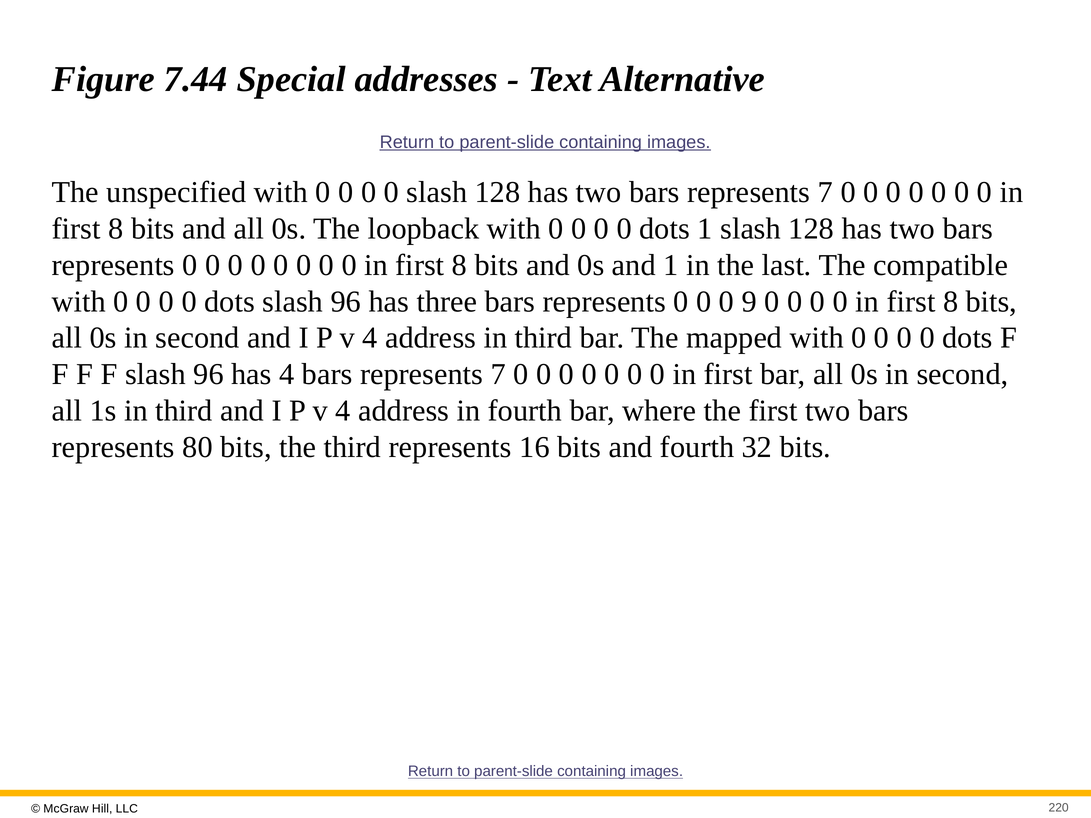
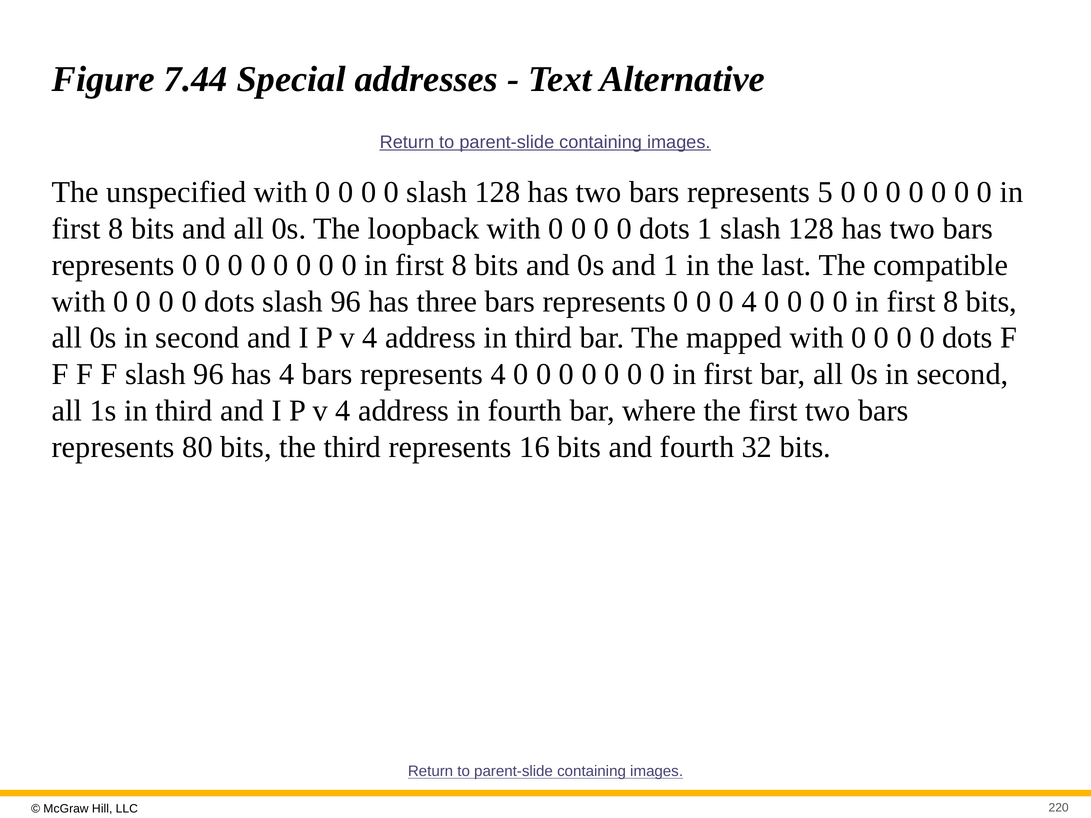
two bars represents 7: 7 -> 5
0 9: 9 -> 4
4 bars represents 7: 7 -> 4
